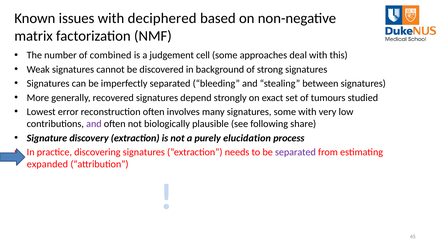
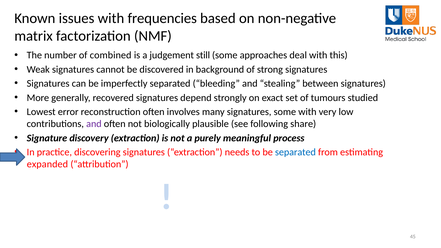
deciphered: deciphered -> frequencies
cell: cell -> still
elucidation: elucidation -> meaningful
separated at (295, 152) colour: purple -> blue
